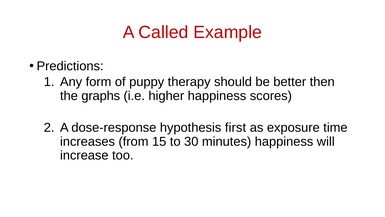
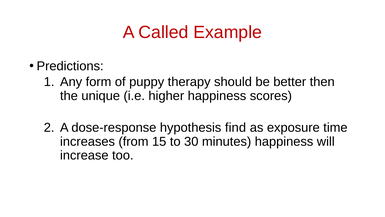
graphs: graphs -> unique
first: first -> find
